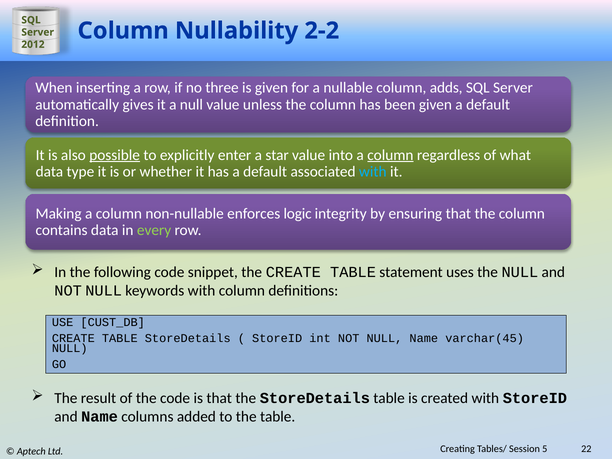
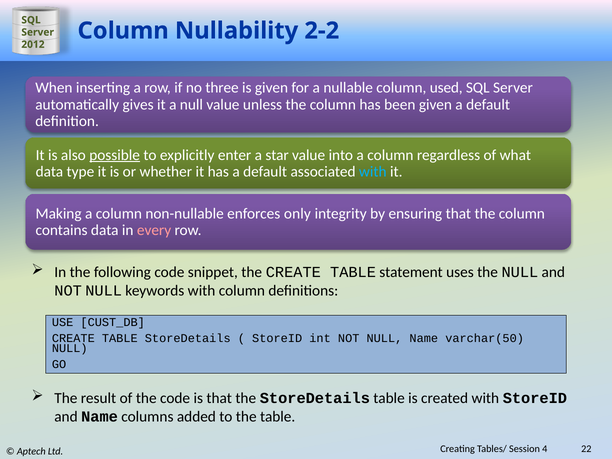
adds: adds -> used
column at (390, 155) underline: present -> none
logic: logic -> only
every colour: light green -> pink
varchar(45: varchar(45 -> varchar(50
5: 5 -> 4
